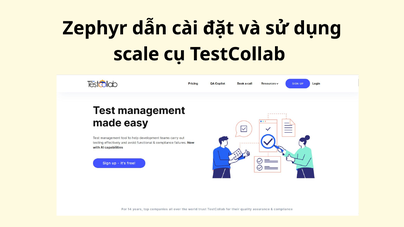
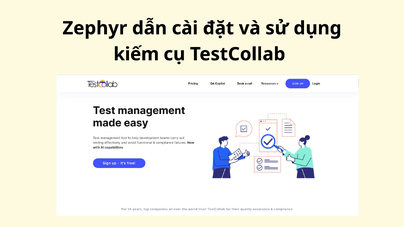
scale: scale -> kiếm
